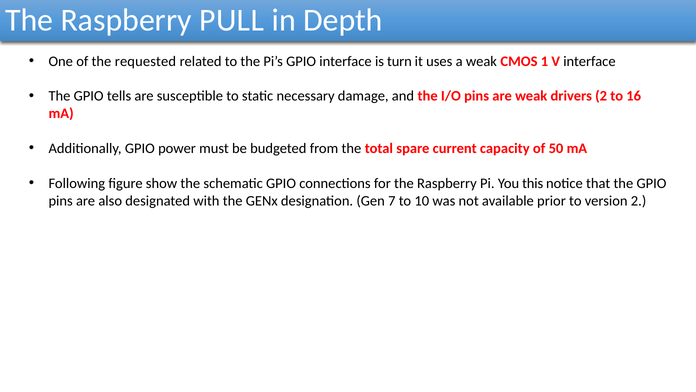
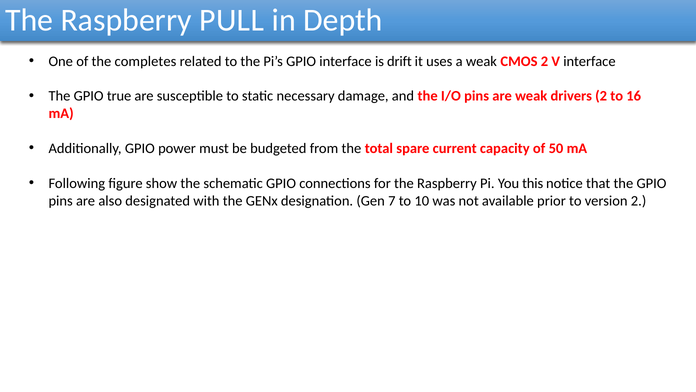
requested: requested -> completes
turn: turn -> drift
CMOS 1: 1 -> 2
tells: tells -> true
